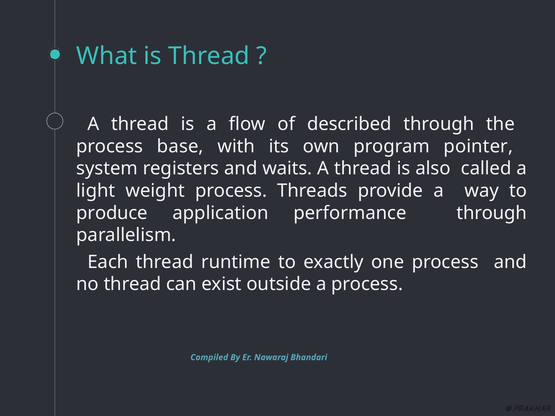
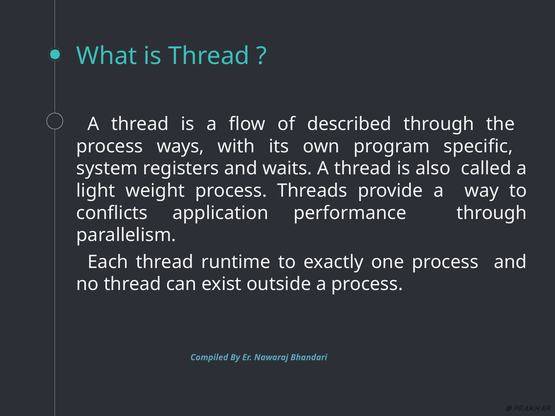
base: base -> ways
pointer: pointer -> specific
produce: produce -> conflicts
